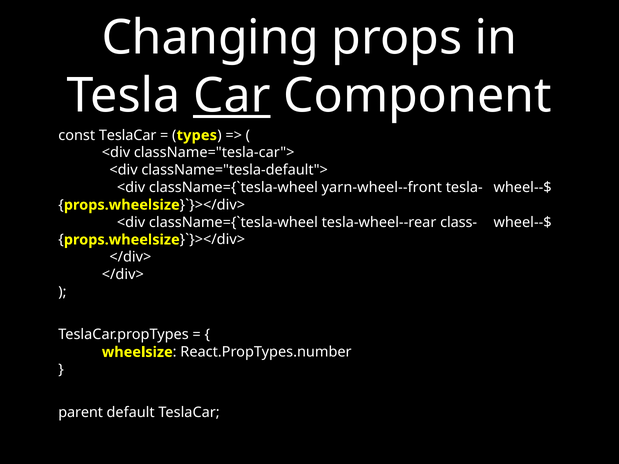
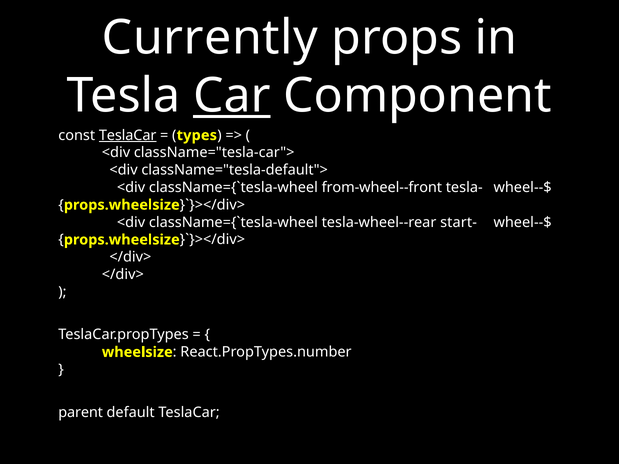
Changing: Changing -> Currently
TeslaCar at (128, 135) underline: none -> present
yarn-wheel--front: yarn-wheel--front -> from-wheel--front
class-: class- -> start-
